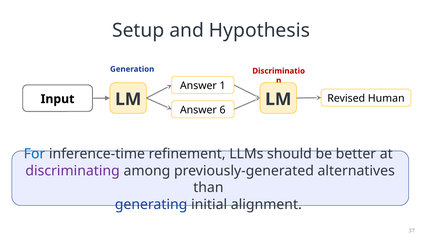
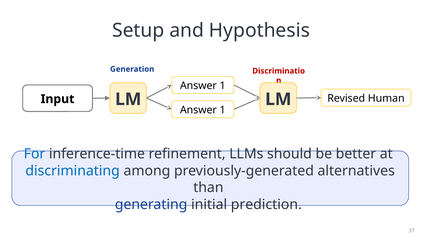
6 at (223, 110): 6 -> 1
discriminating colour: purple -> blue
alignment: alignment -> prediction
